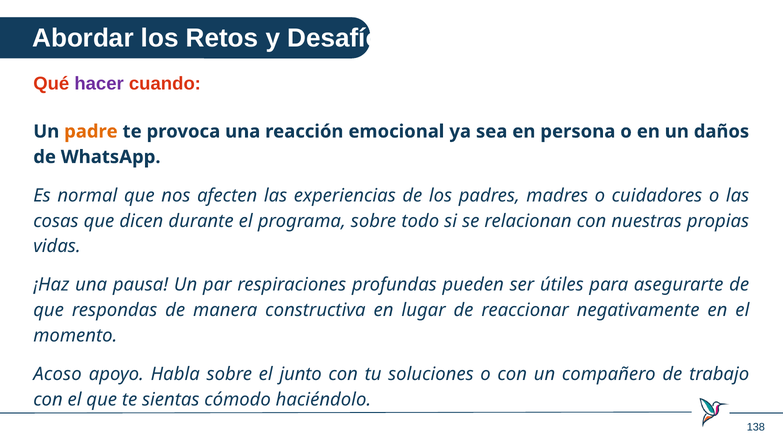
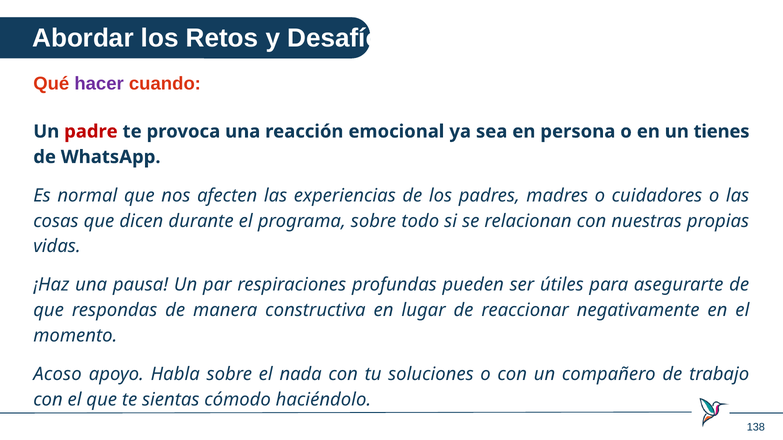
padre colour: orange -> red
daños: daños -> tienes
junto: junto -> nada
